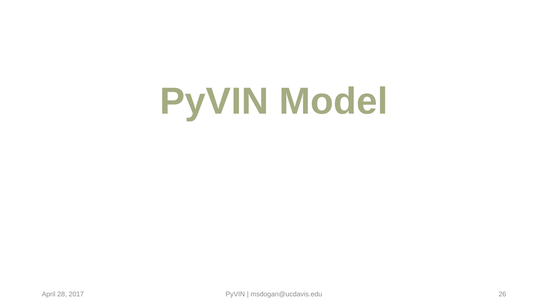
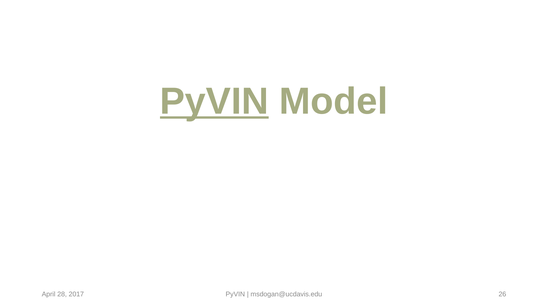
PyVIN at (214, 101) underline: none -> present
